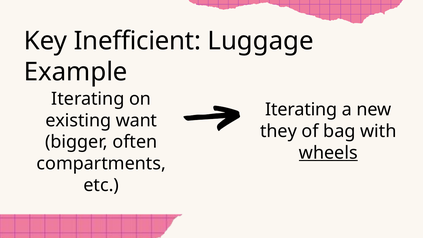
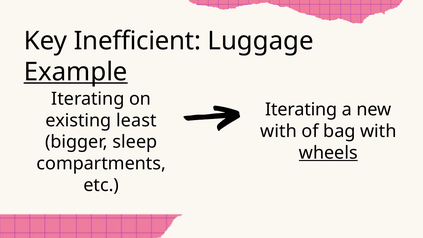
Example underline: none -> present
want: want -> least
they at (279, 131): they -> with
often: often -> sleep
